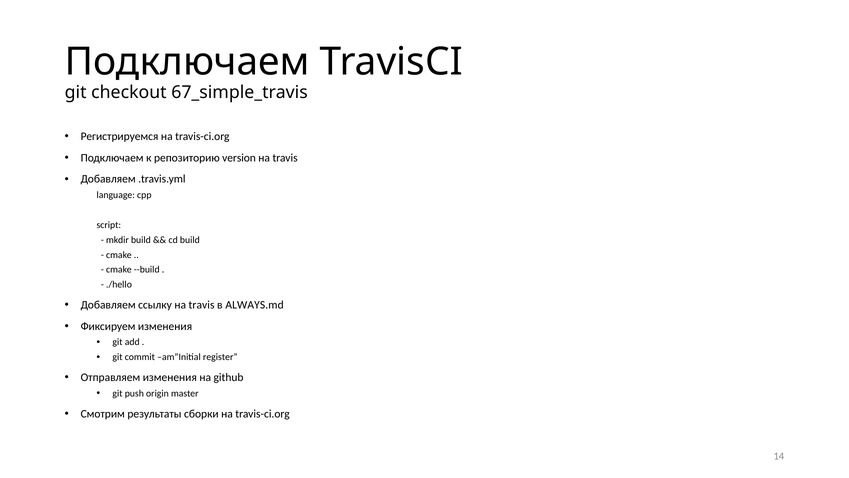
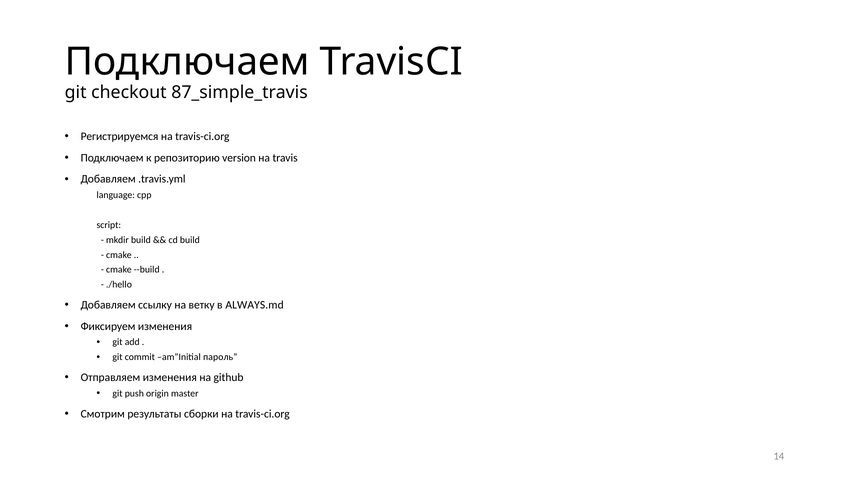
67_simple_travis: 67_simple_travis -> 87_simple_travis
ссылку на travis: travis -> ветку
register: register -> пароль
